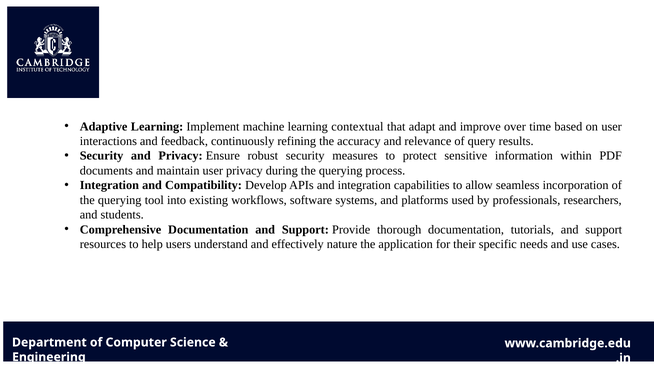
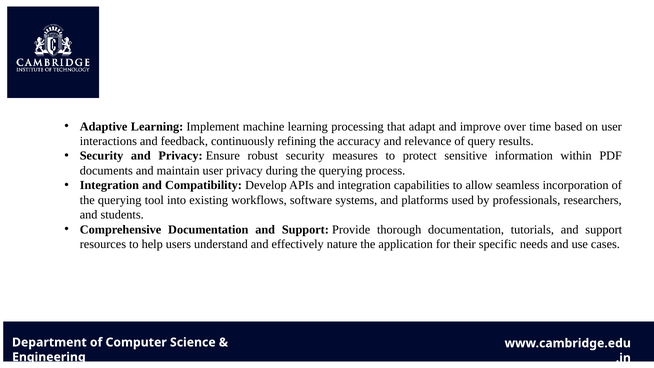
contextual: contextual -> processing
